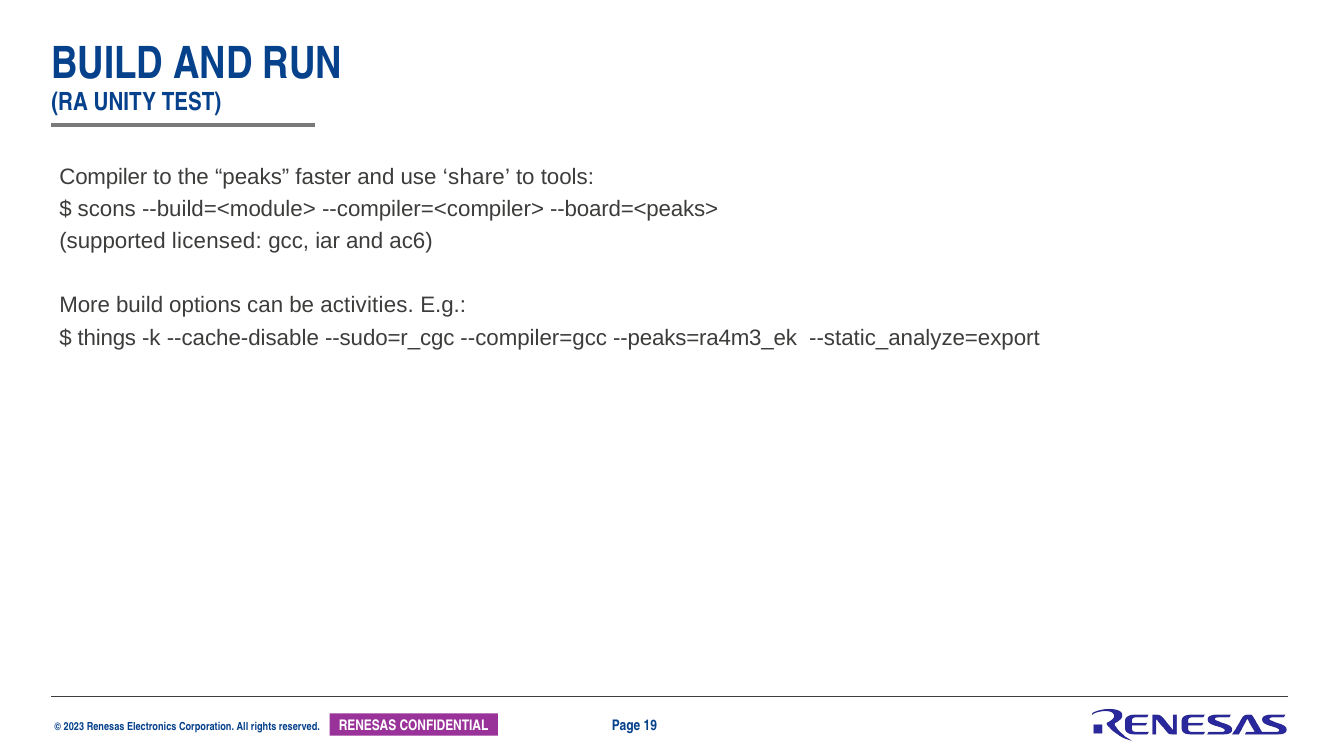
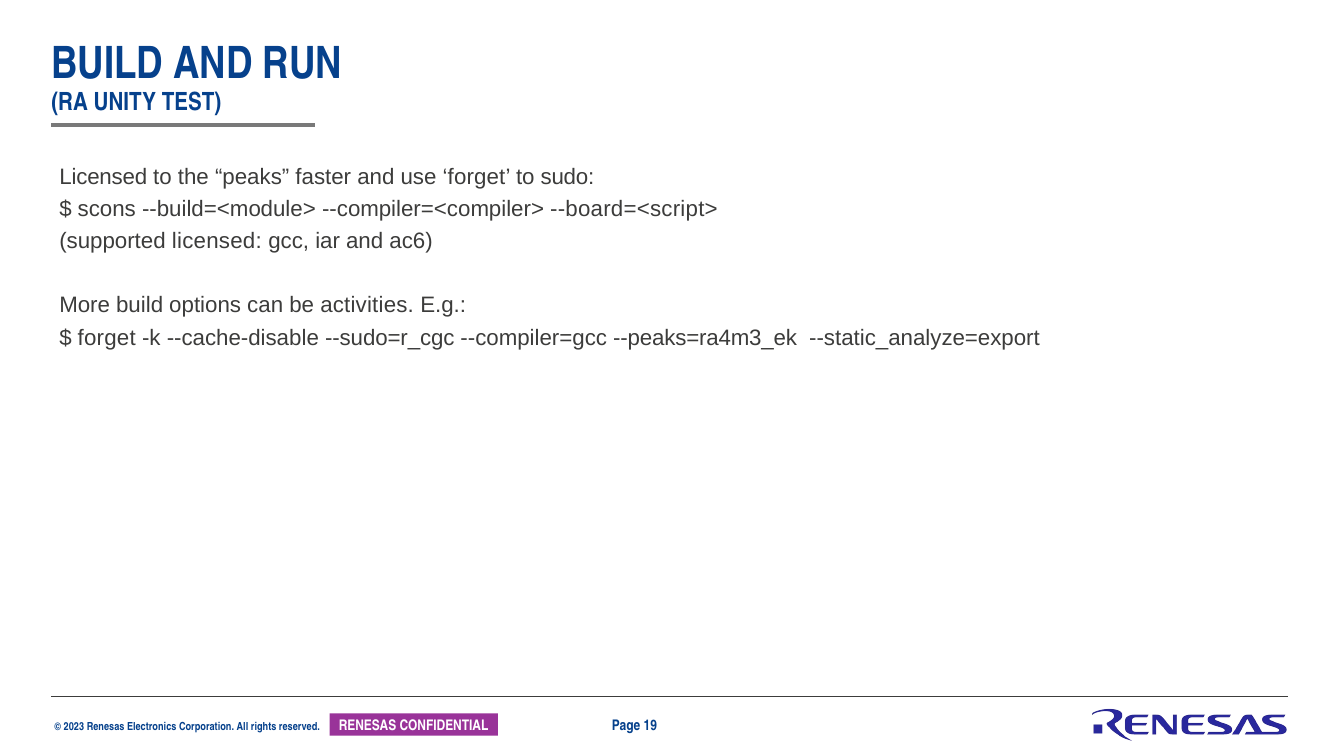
Compiler at (103, 177): Compiler -> Licensed
use share: share -> forget
tools: tools -> sudo
--board=<peaks>: --board=<peaks> -> --board=<script>
things at (107, 338): things -> forget
